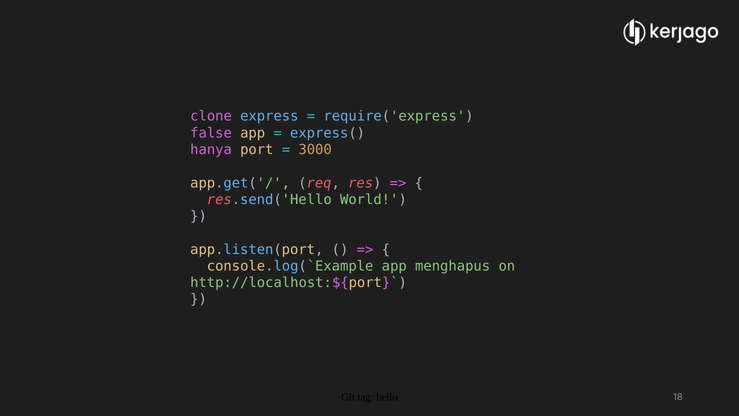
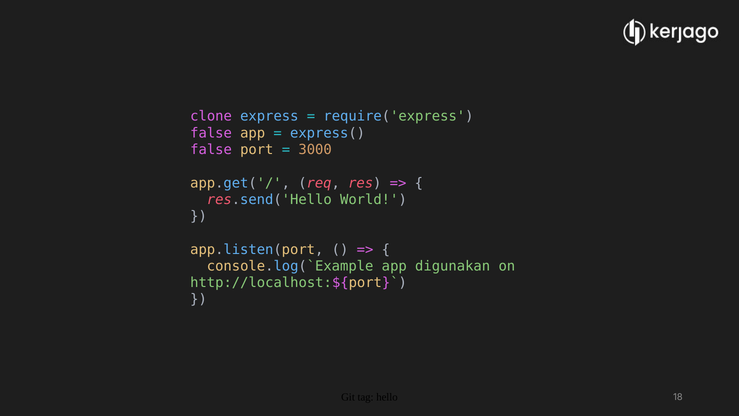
hanya at (211, 150): hanya -> false
menghapus: menghapus -> digunakan
